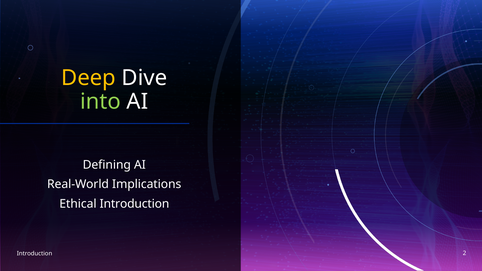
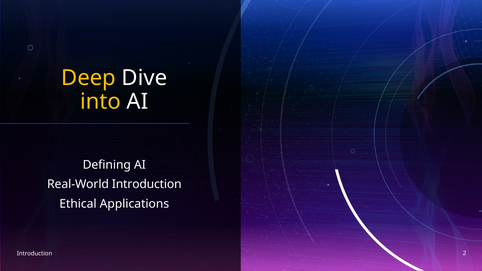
into colour: light green -> yellow
Real-World Implications: Implications -> Introduction
Ethical Introduction: Introduction -> Applications
